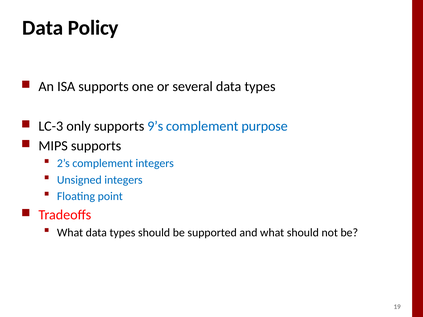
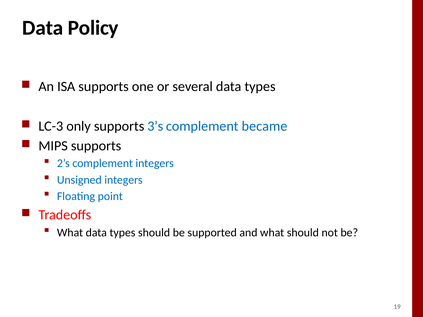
9’s: 9’s -> 3’s
purpose: purpose -> became
